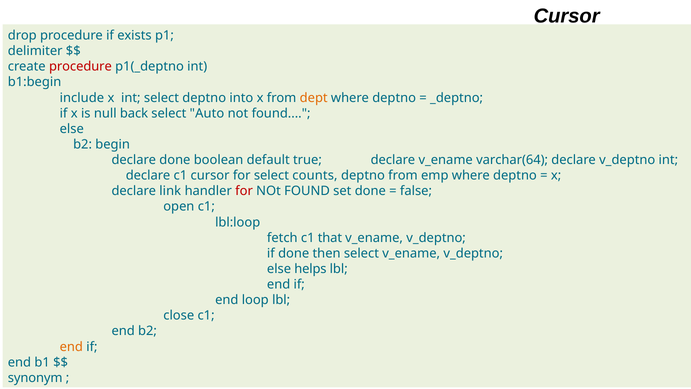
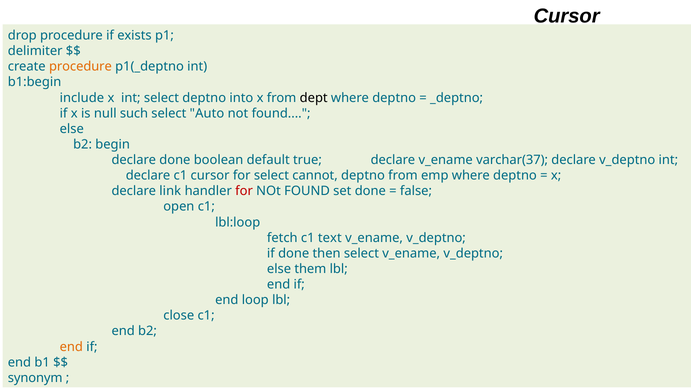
procedure at (80, 67) colour: red -> orange
dept colour: orange -> black
back: back -> such
varchar(64: varchar(64 -> varchar(37
counts: counts -> cannot
that: that -> text
helps: helps -> them
